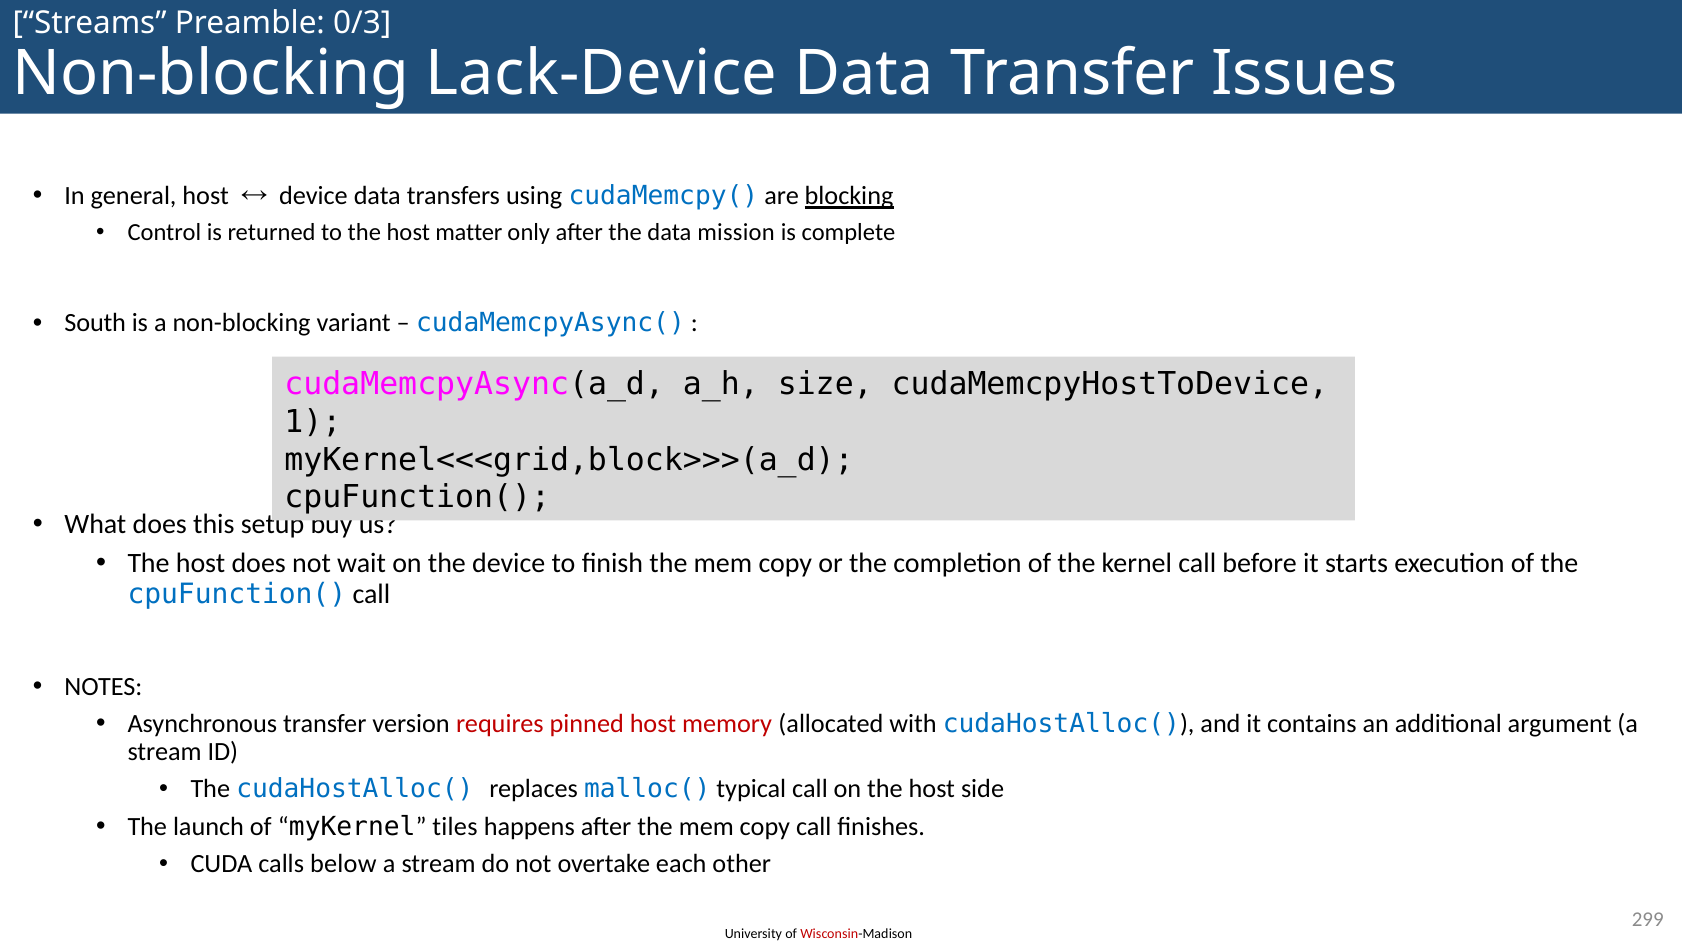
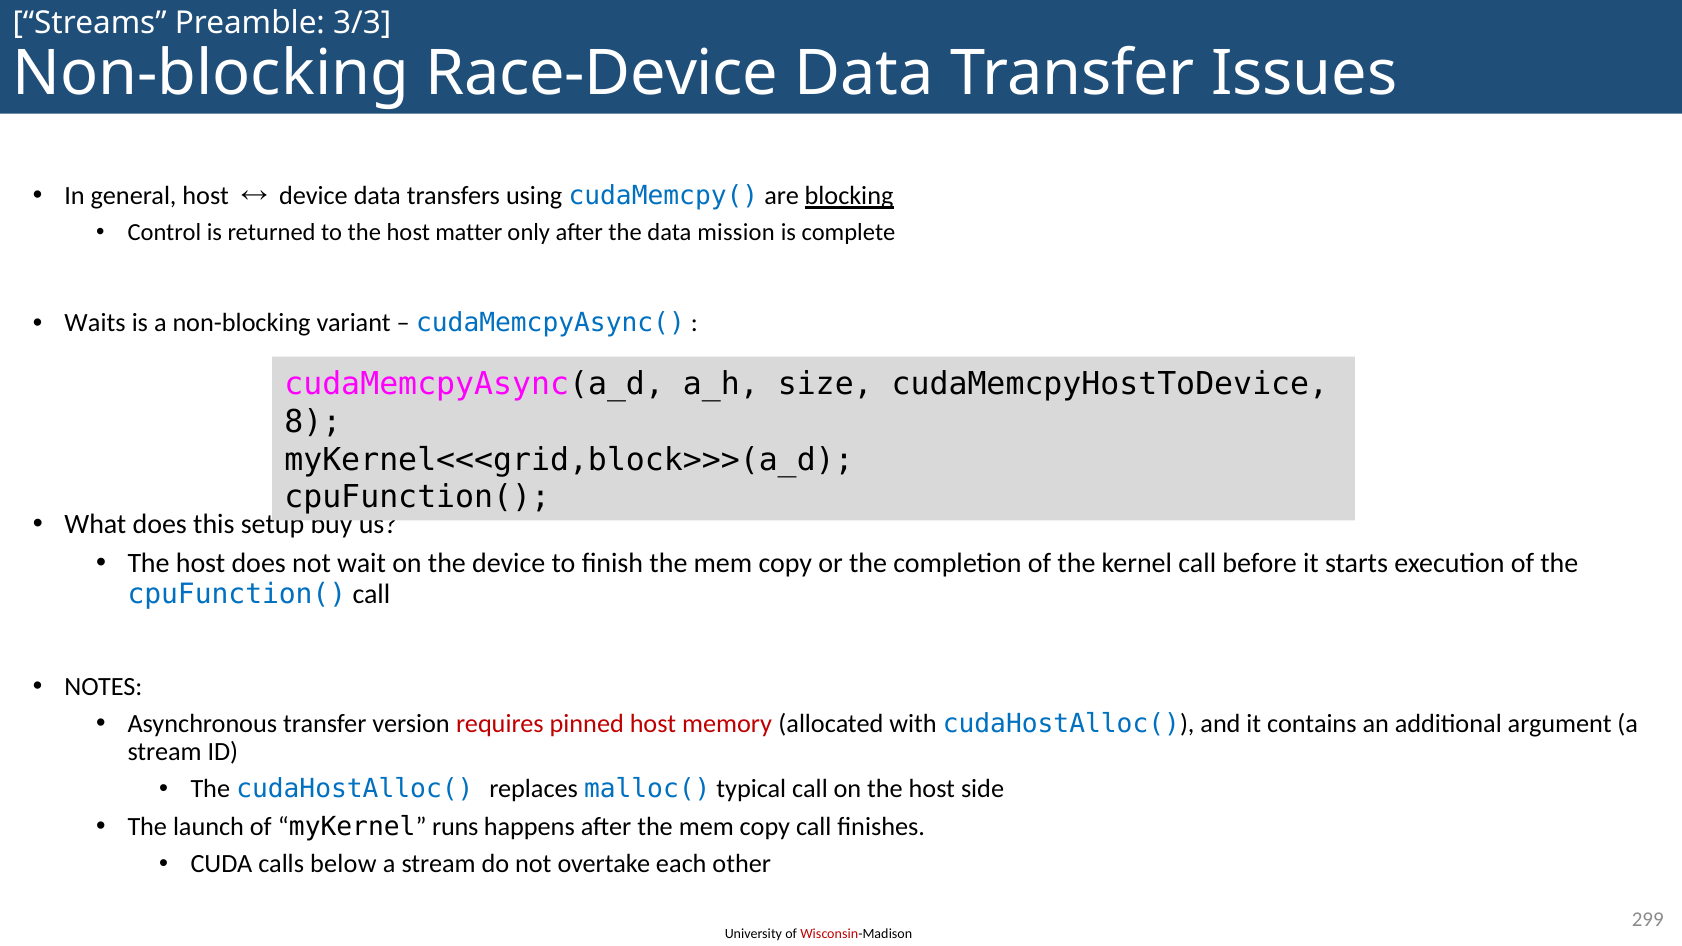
0/3: 0/3 -> 3/3
Lack-Device: Lack-Device -> Race-Device
South: South -> Waits
1: 1 -> 8
tiles: tiles -> runs
